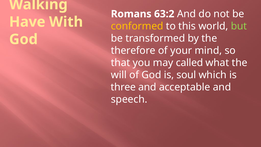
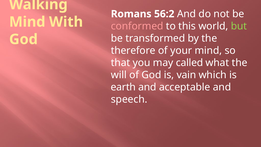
63:2: 63:2 -> 56:2
Have at (27, 22): Have -> Mind
conformed colour: yellow -> pink
soul: soul -> vain
three: three -> earth
